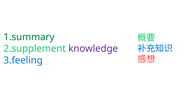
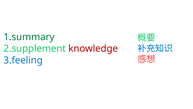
knowledge colour: purple -> red
